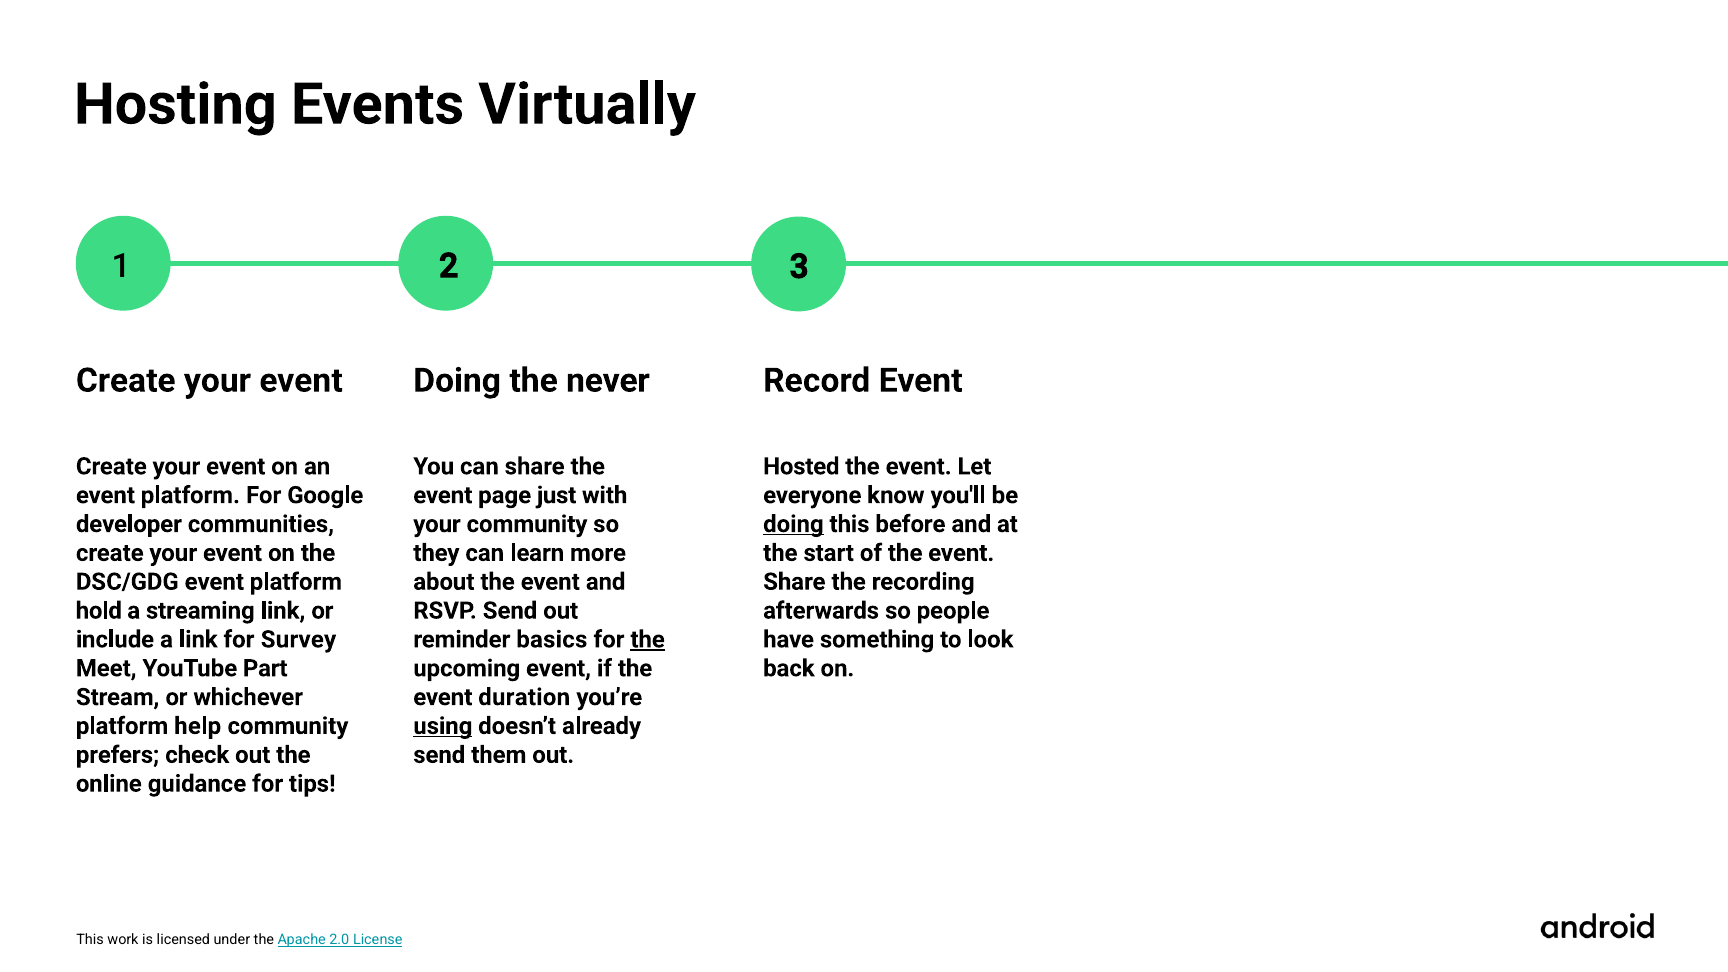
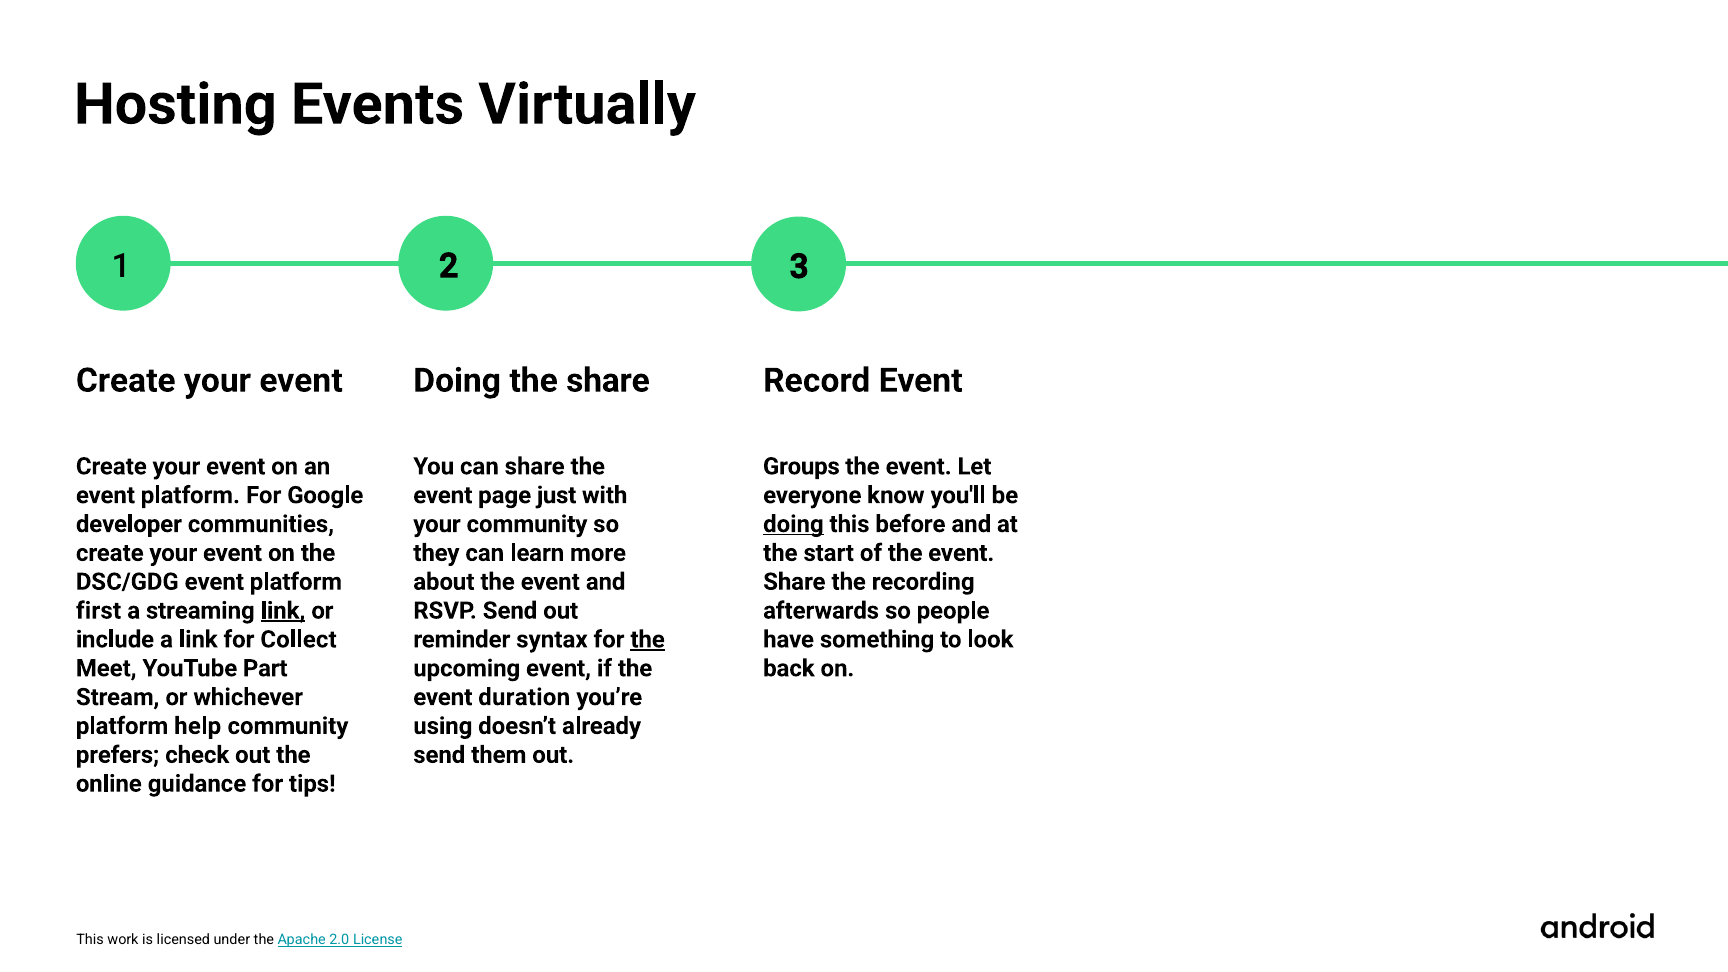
the never: never -> share
Hosted: Hosted -> Groups
hold: hold -> first
link at (283, 611) underline: none -> present
Survey: Survey -> Collect
basics: basics -> syntax
using underline: present -> none
